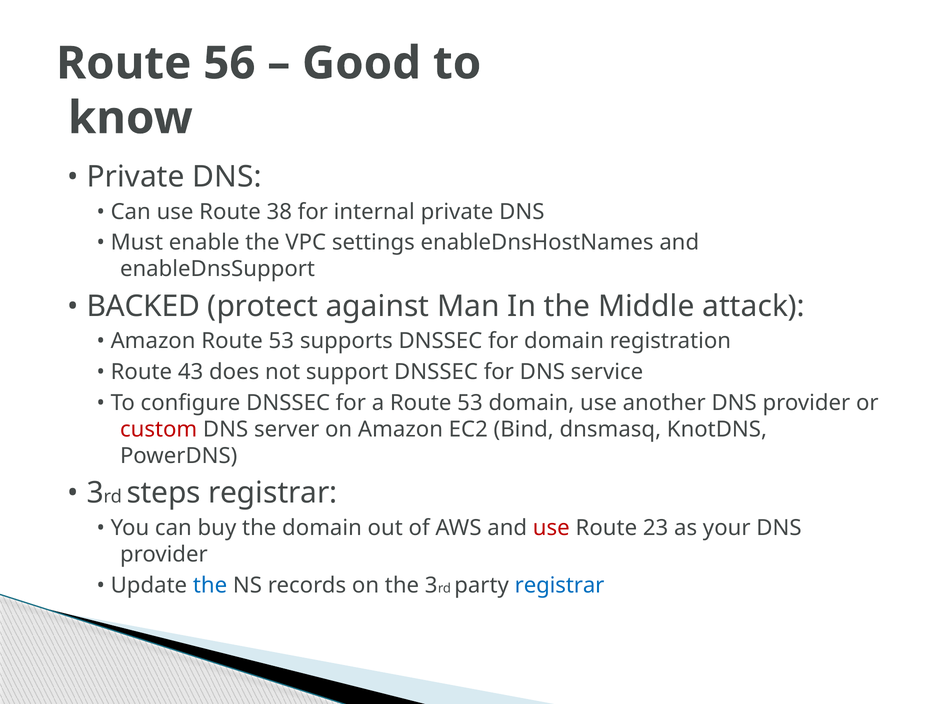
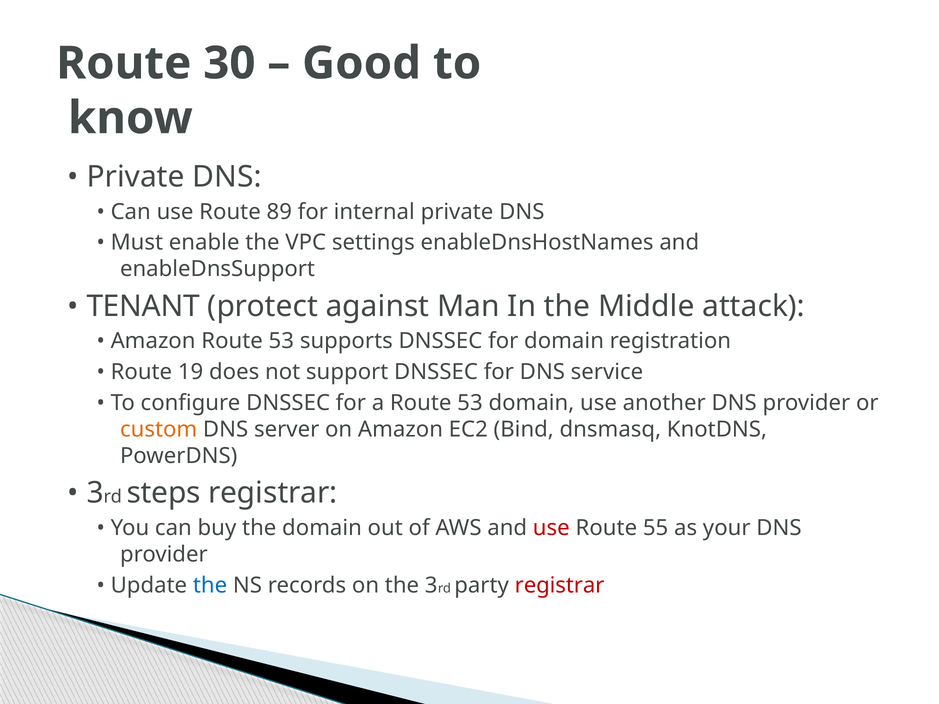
56: 56 -> 30
38: 38 -> 89
BACKED: BACKED -> TENANT
43: 43 -> 19
custom colour: red -> orange
23: 23 -> 55
registrar at (560, 586) colour: blue -> red
